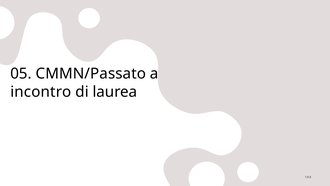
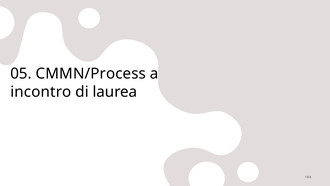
CMMN/Passato: CMMN/Passato -> CMMN/Process
